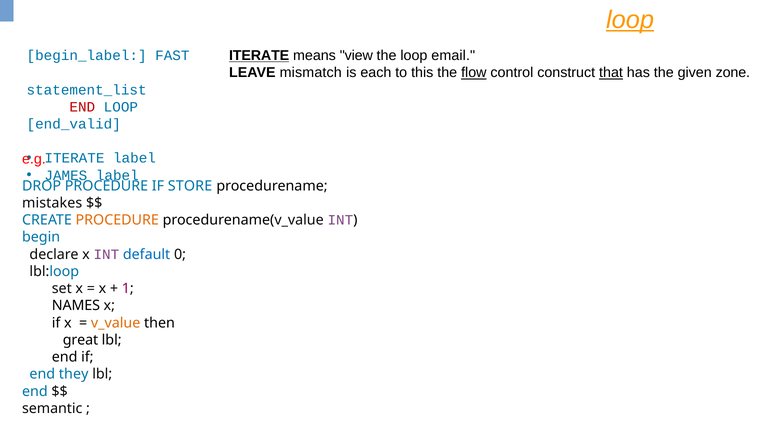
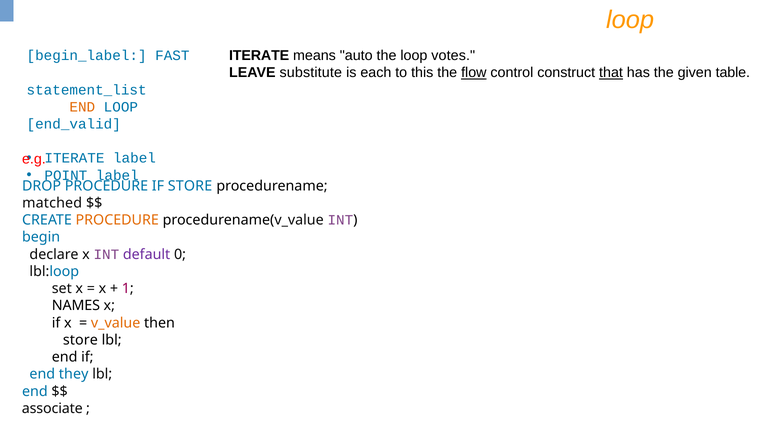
loop at (630, 20) underline: present -> none
ITERATE at (259, 56) underline: present -> none
view: view -> auto
email: email -> votes
mismatch: mismatch -> substitute
zone: zone -> table
END at (82, 107) colour: red -> orange
JAMES: JAMES -> POINT
mistakes: mistakes -> matched
default colour: blue -> purple
great at (81, 340): great -> store
semantic: semantic -> associate
